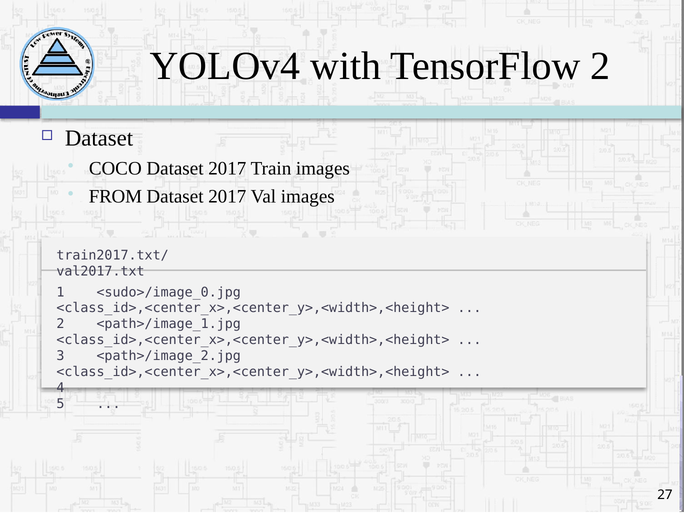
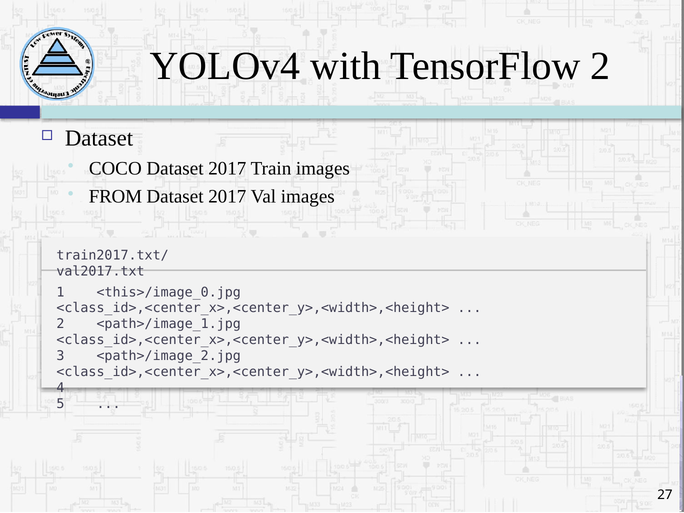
<sudo>/image_0.jpg: <sudo>/image_0.jpg -> <this>/image_0.jpg
